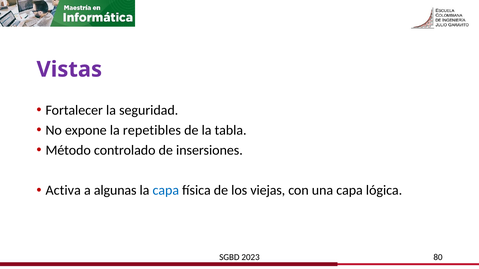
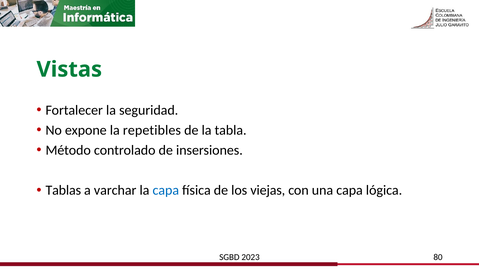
Vistas colour: purple -> green
Activa: Activa -> Tablas
algunas: algunas -> varchar
